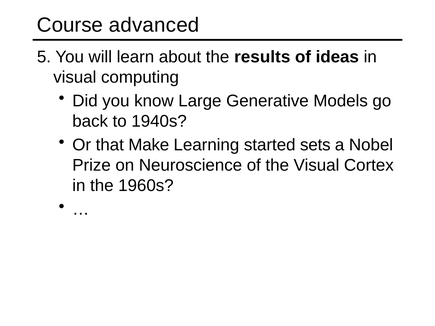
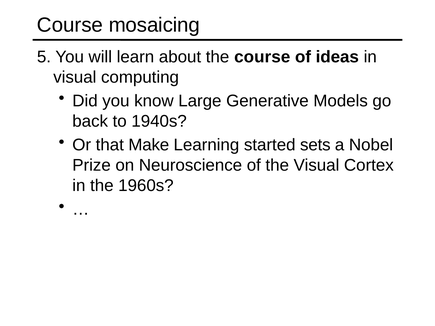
advanced: advanced -> mosaicing
the results: results -> course
